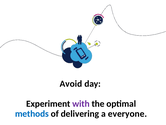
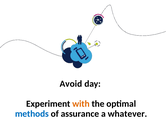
with colour: purple -> orange
delivering: delivering -> assurance
everyone: everyone -> whatever
